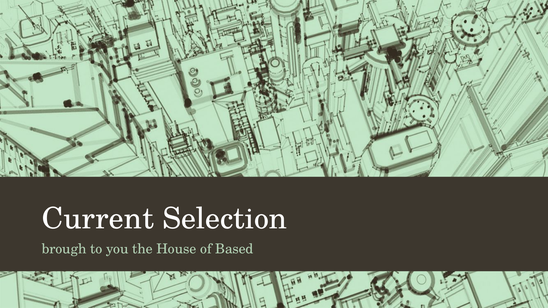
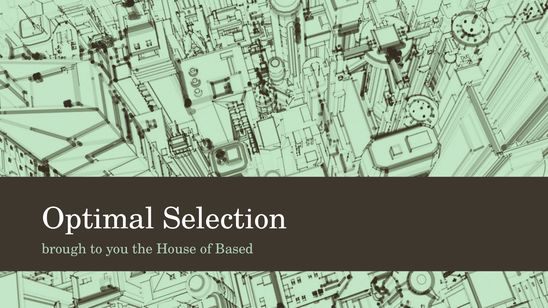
Current: Current -> Optimal
